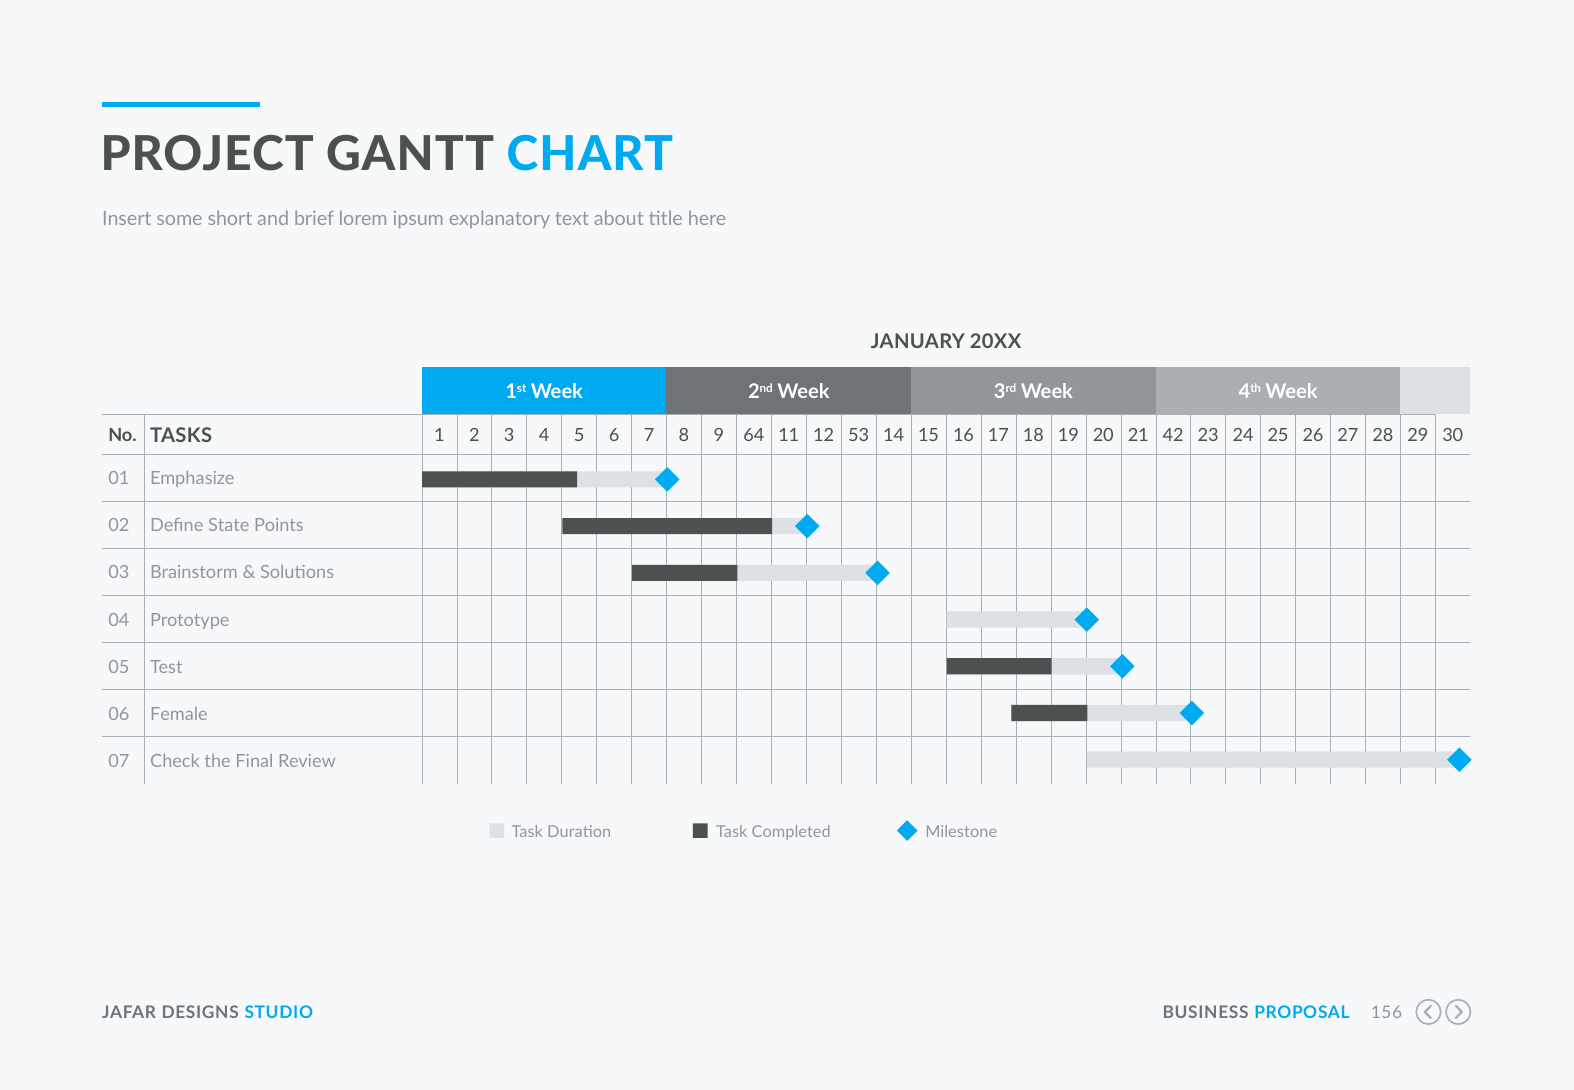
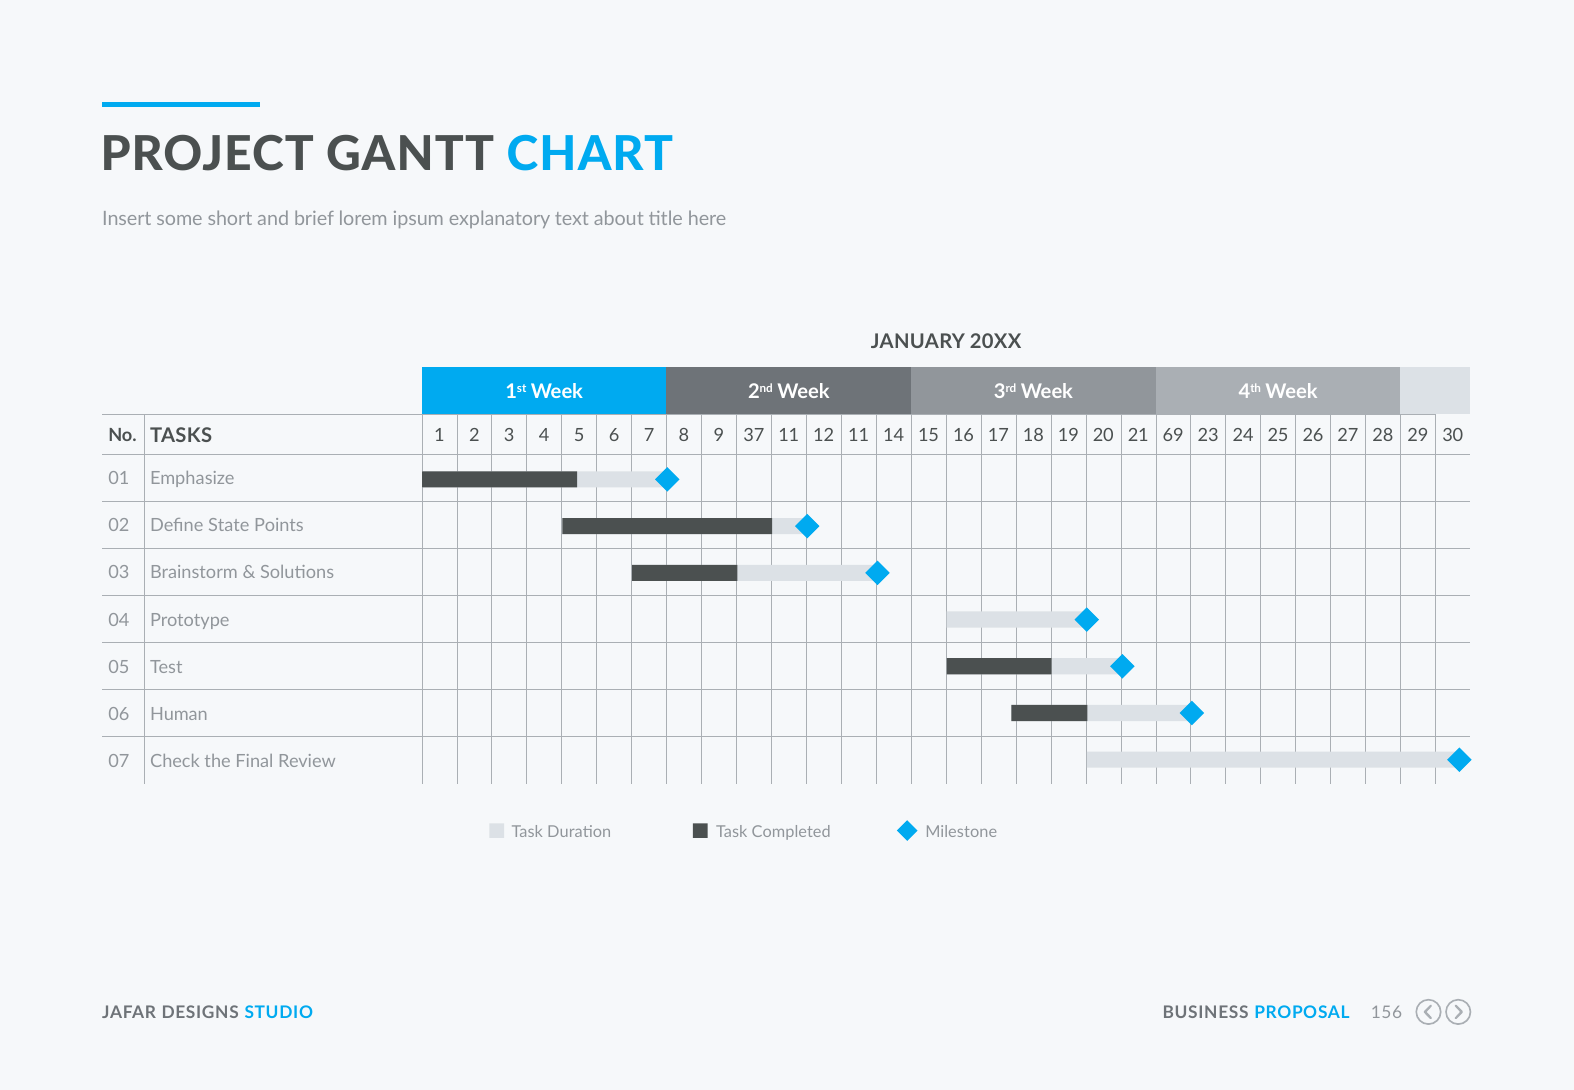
64: 64 -> 37
12 53: 53 -> 11
42: 42 -> 69
Female: Female -> Human
